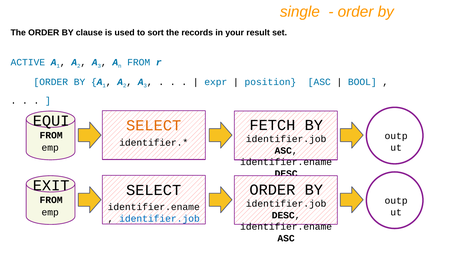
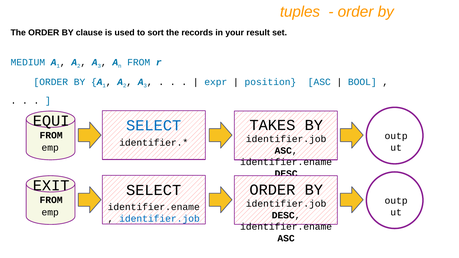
single: single -> tuples
ACTIVE: ACTIVE -> MEDIUM
FETCH: FETCH -> TAKES
SELECT at (154, 125) colour: orange -> blue
